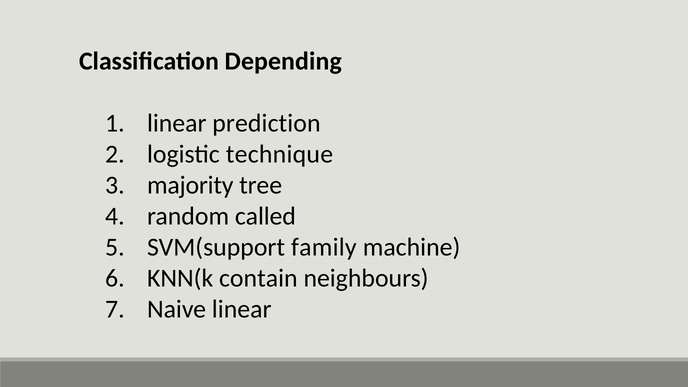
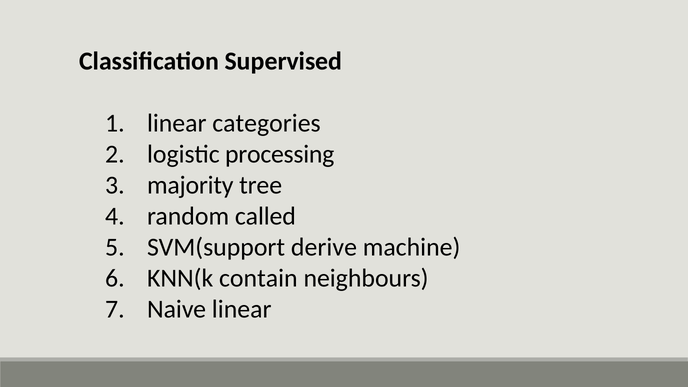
Depending: Depending -> Supervised
prediction: prediction -> categories
technique: technique -> processing
family: family -> derive
